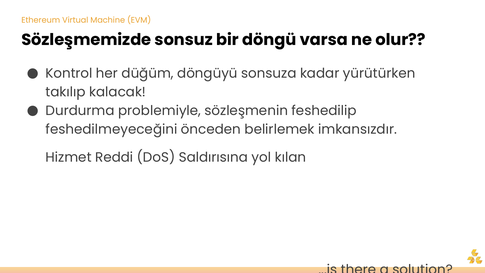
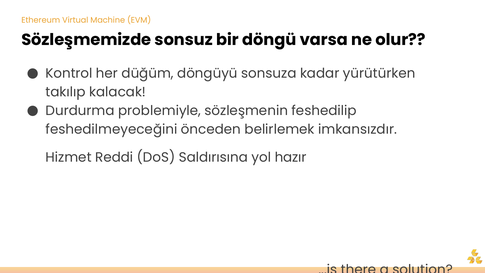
kılan: kılan -> hazır
